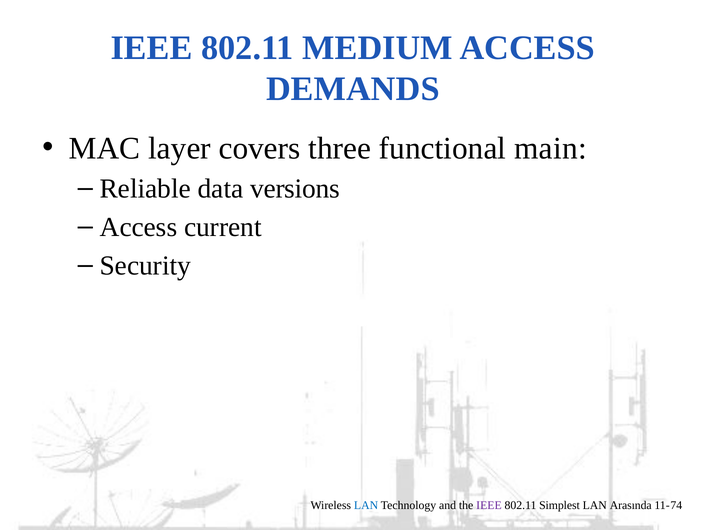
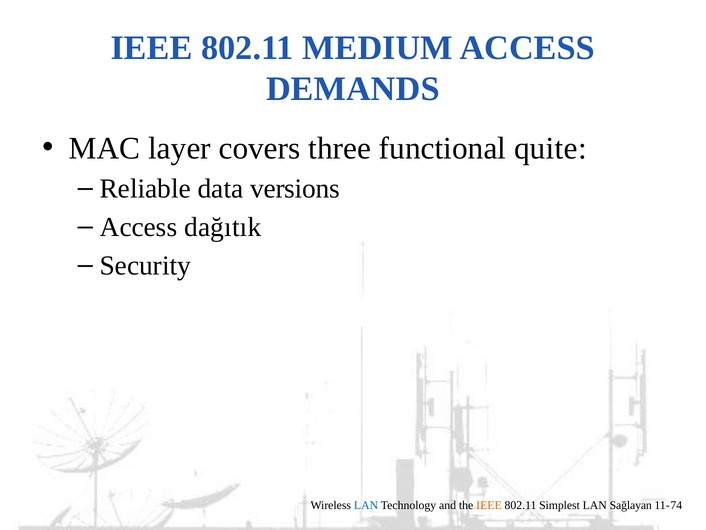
main: main -> quite
current: current -> dağıtık
IEEE at (489, 505) colour: purple -> orange
Arasında: Arasında -> Sağlayan
